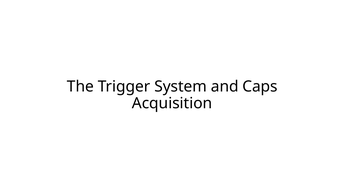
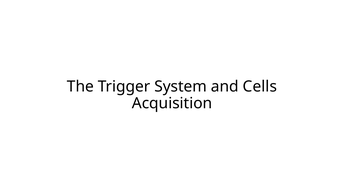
Caps: Caps -> Cells
